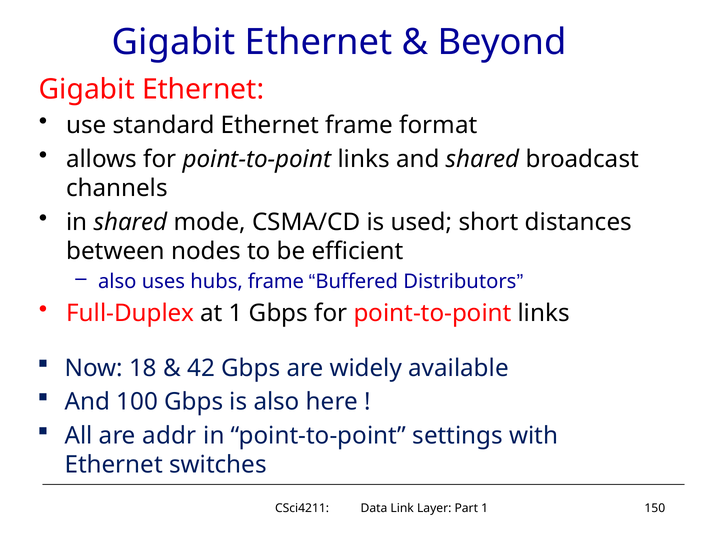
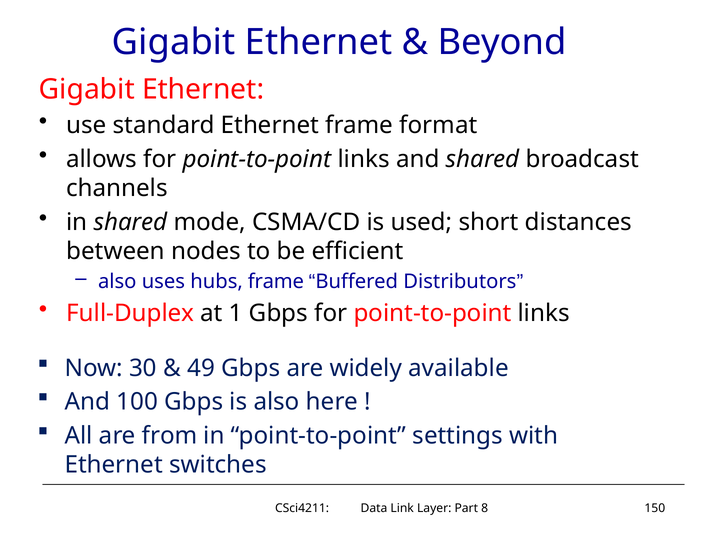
18: 18 -> 30
42: 42 -> 49
addr: addr -> from
Part 1: 1 -> 8
